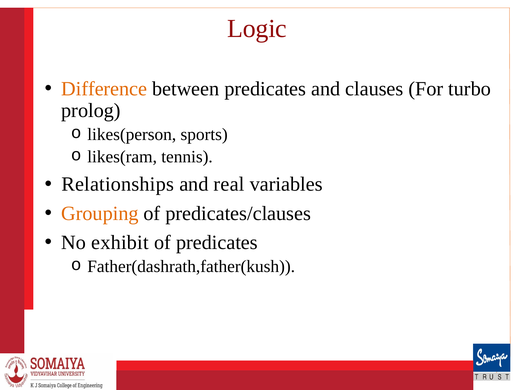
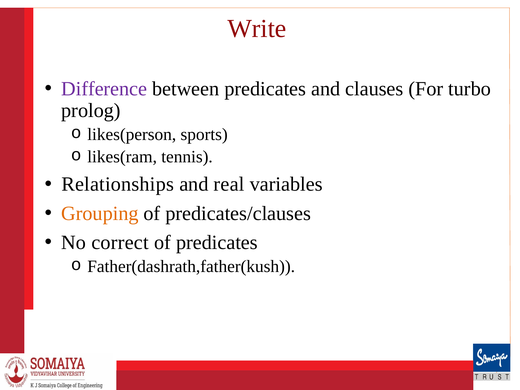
Logic: Logic -> Write
Difference colour: orange -> purple
exhibit: exhibit -> correct
